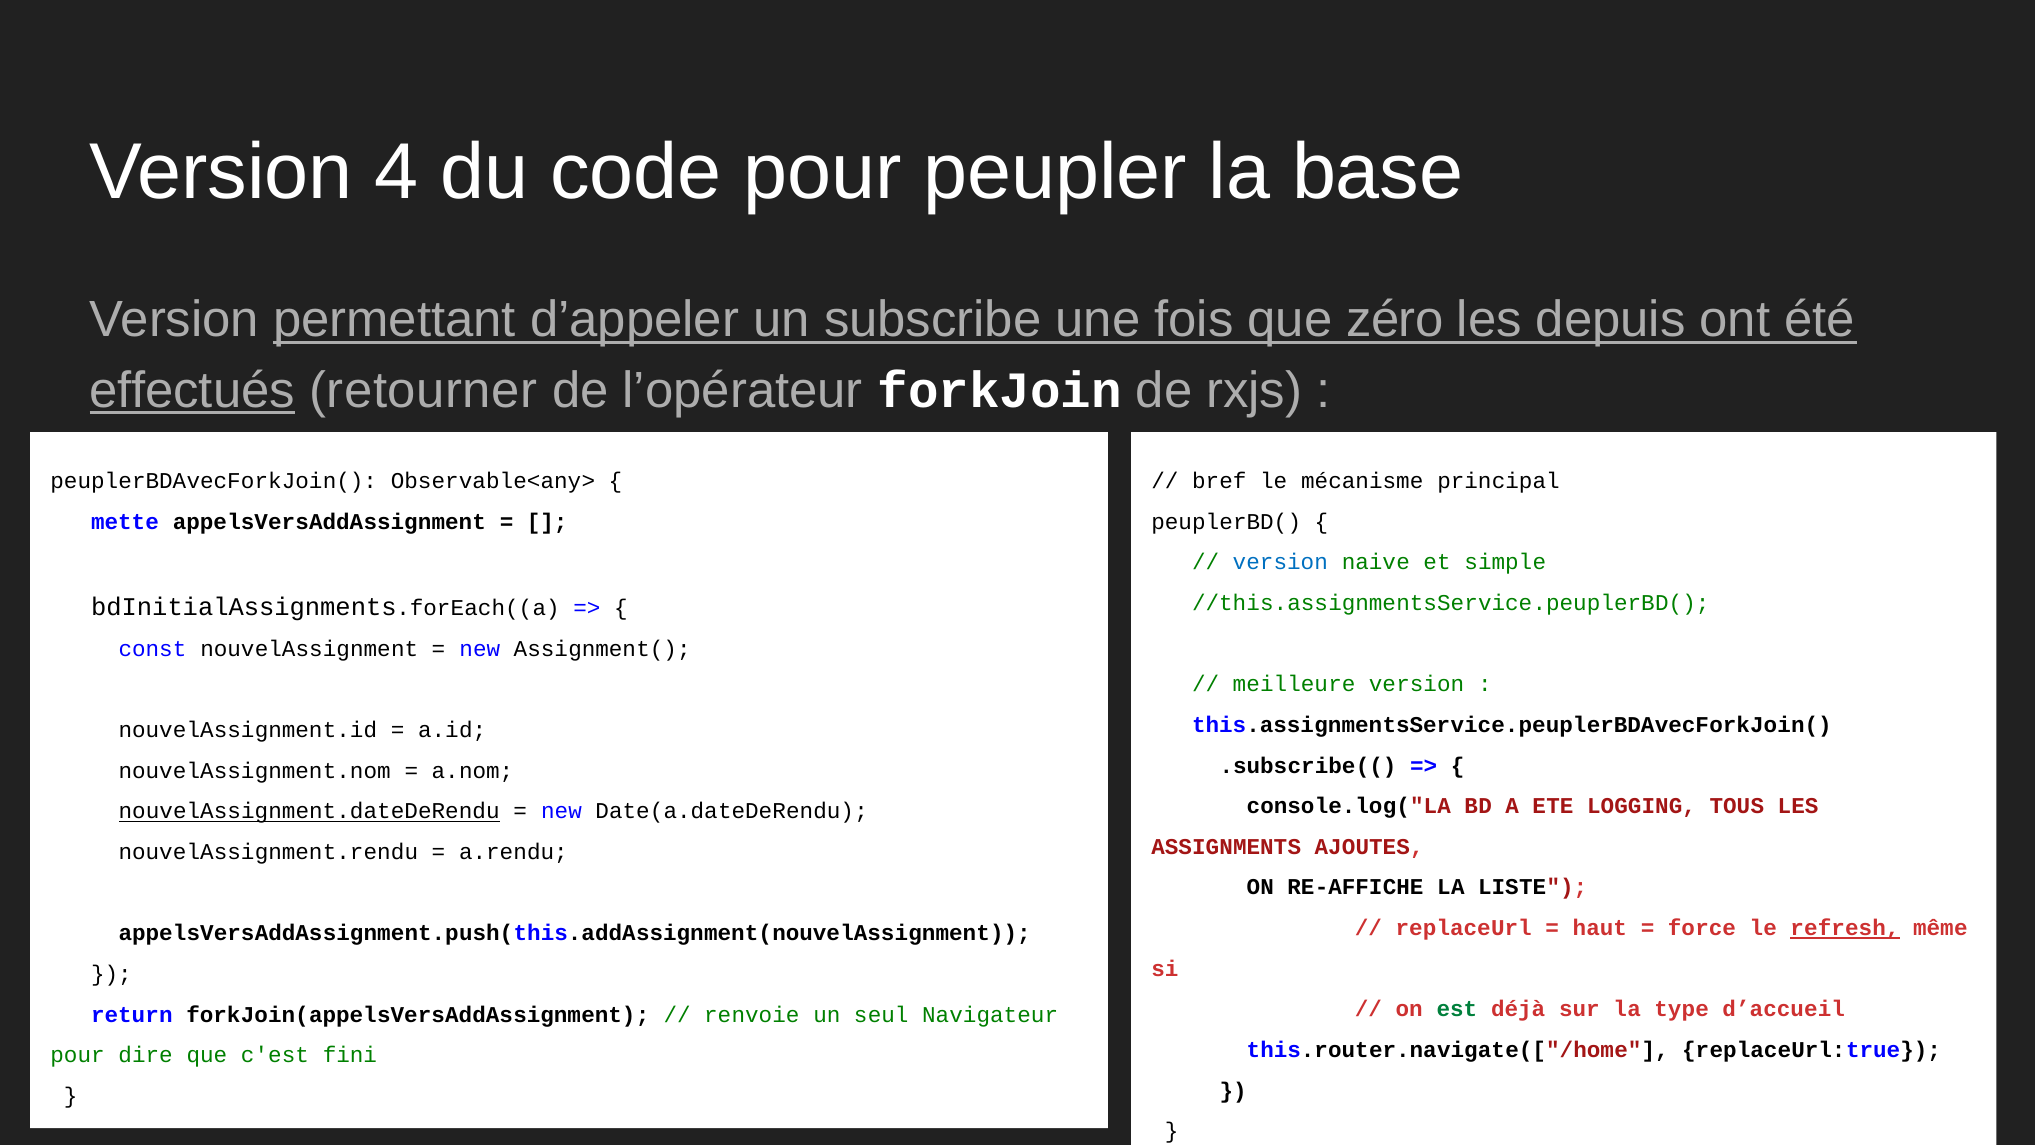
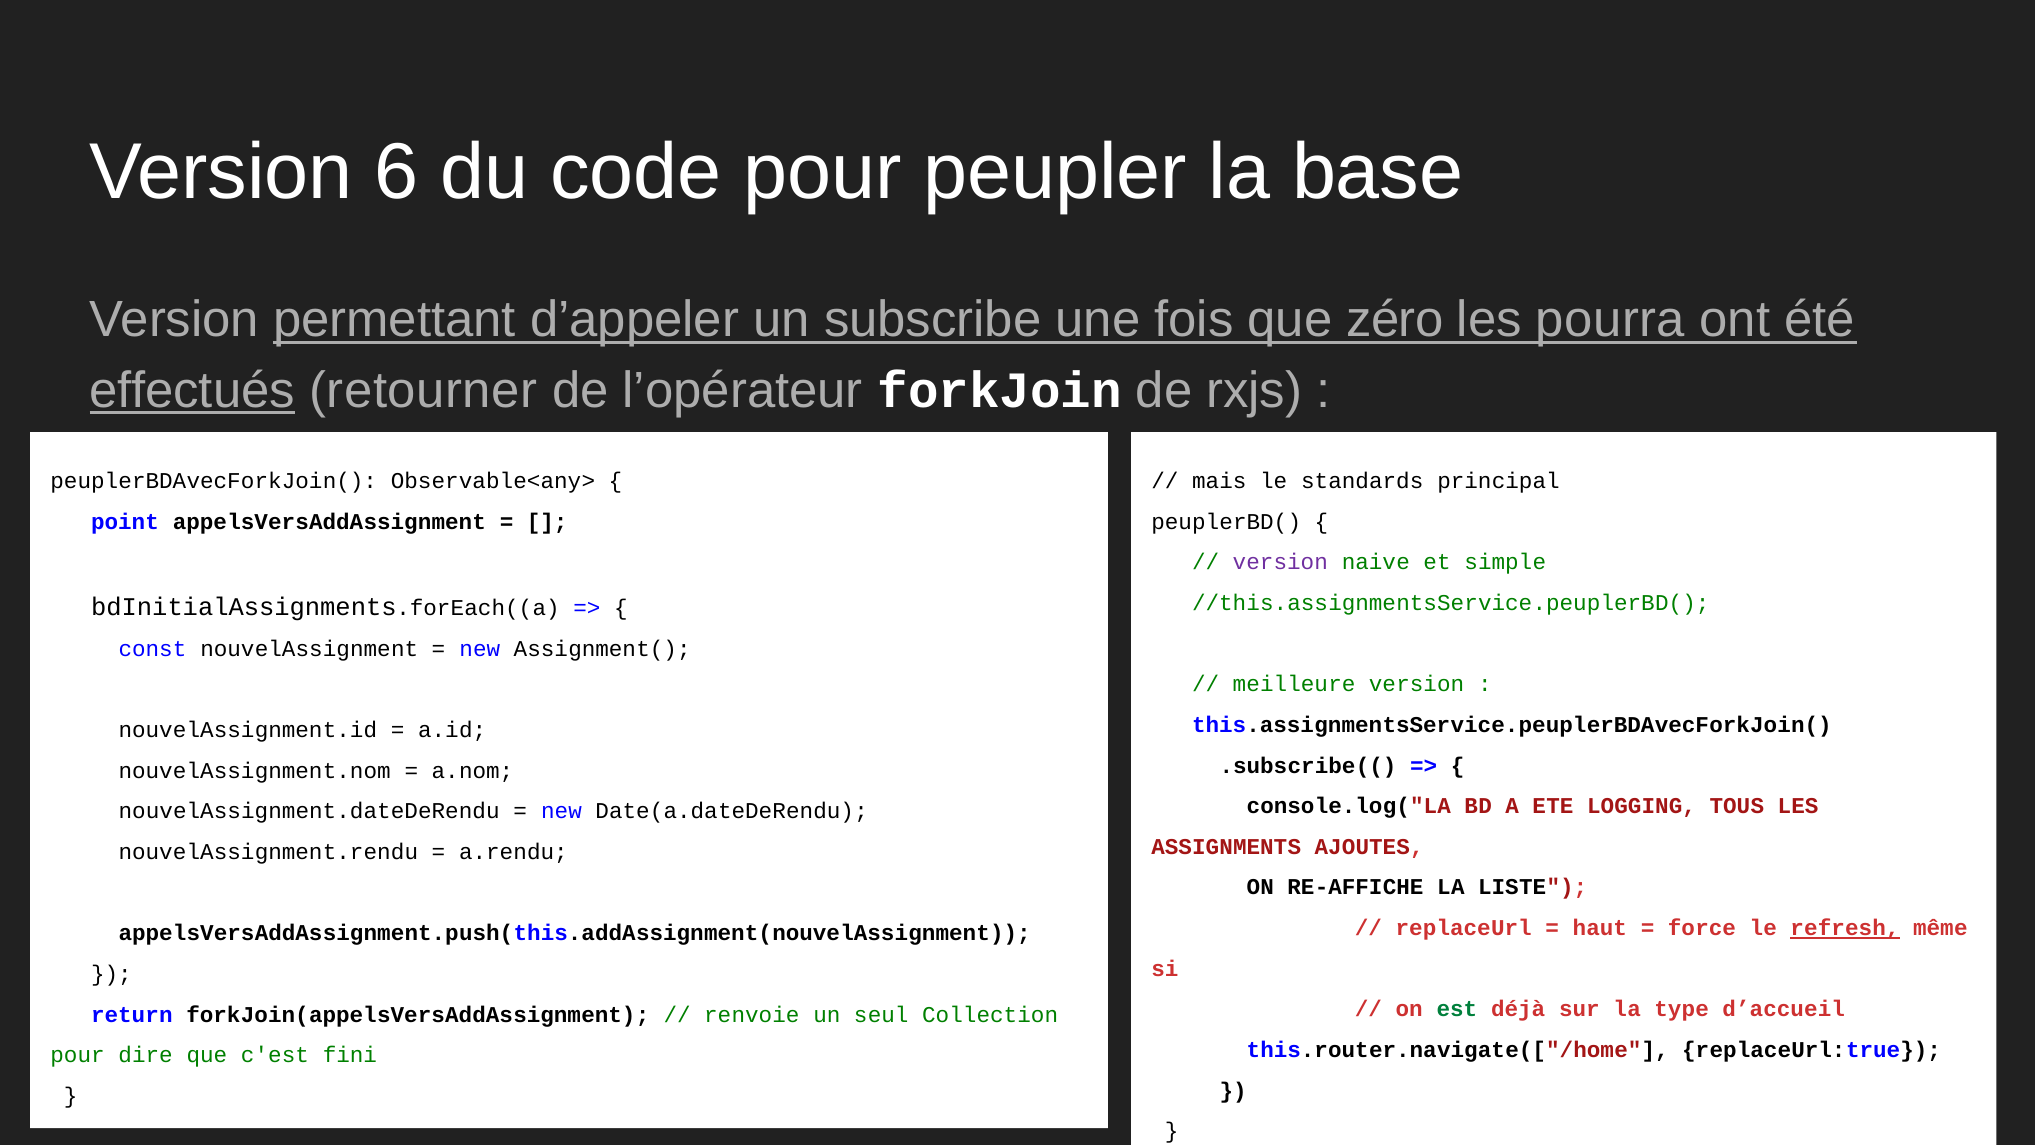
4: 4 -> 6
depuis: depuis -> pourra
bref: bref -> mais
mécanisme: mécanisme -> standards
mette: mette -> point
version at (1280, 562) colour: blue -> purple
nouvelAssignment.dateDeRendu underline: present -> none
Navigateur: Navigateur -> Collection
